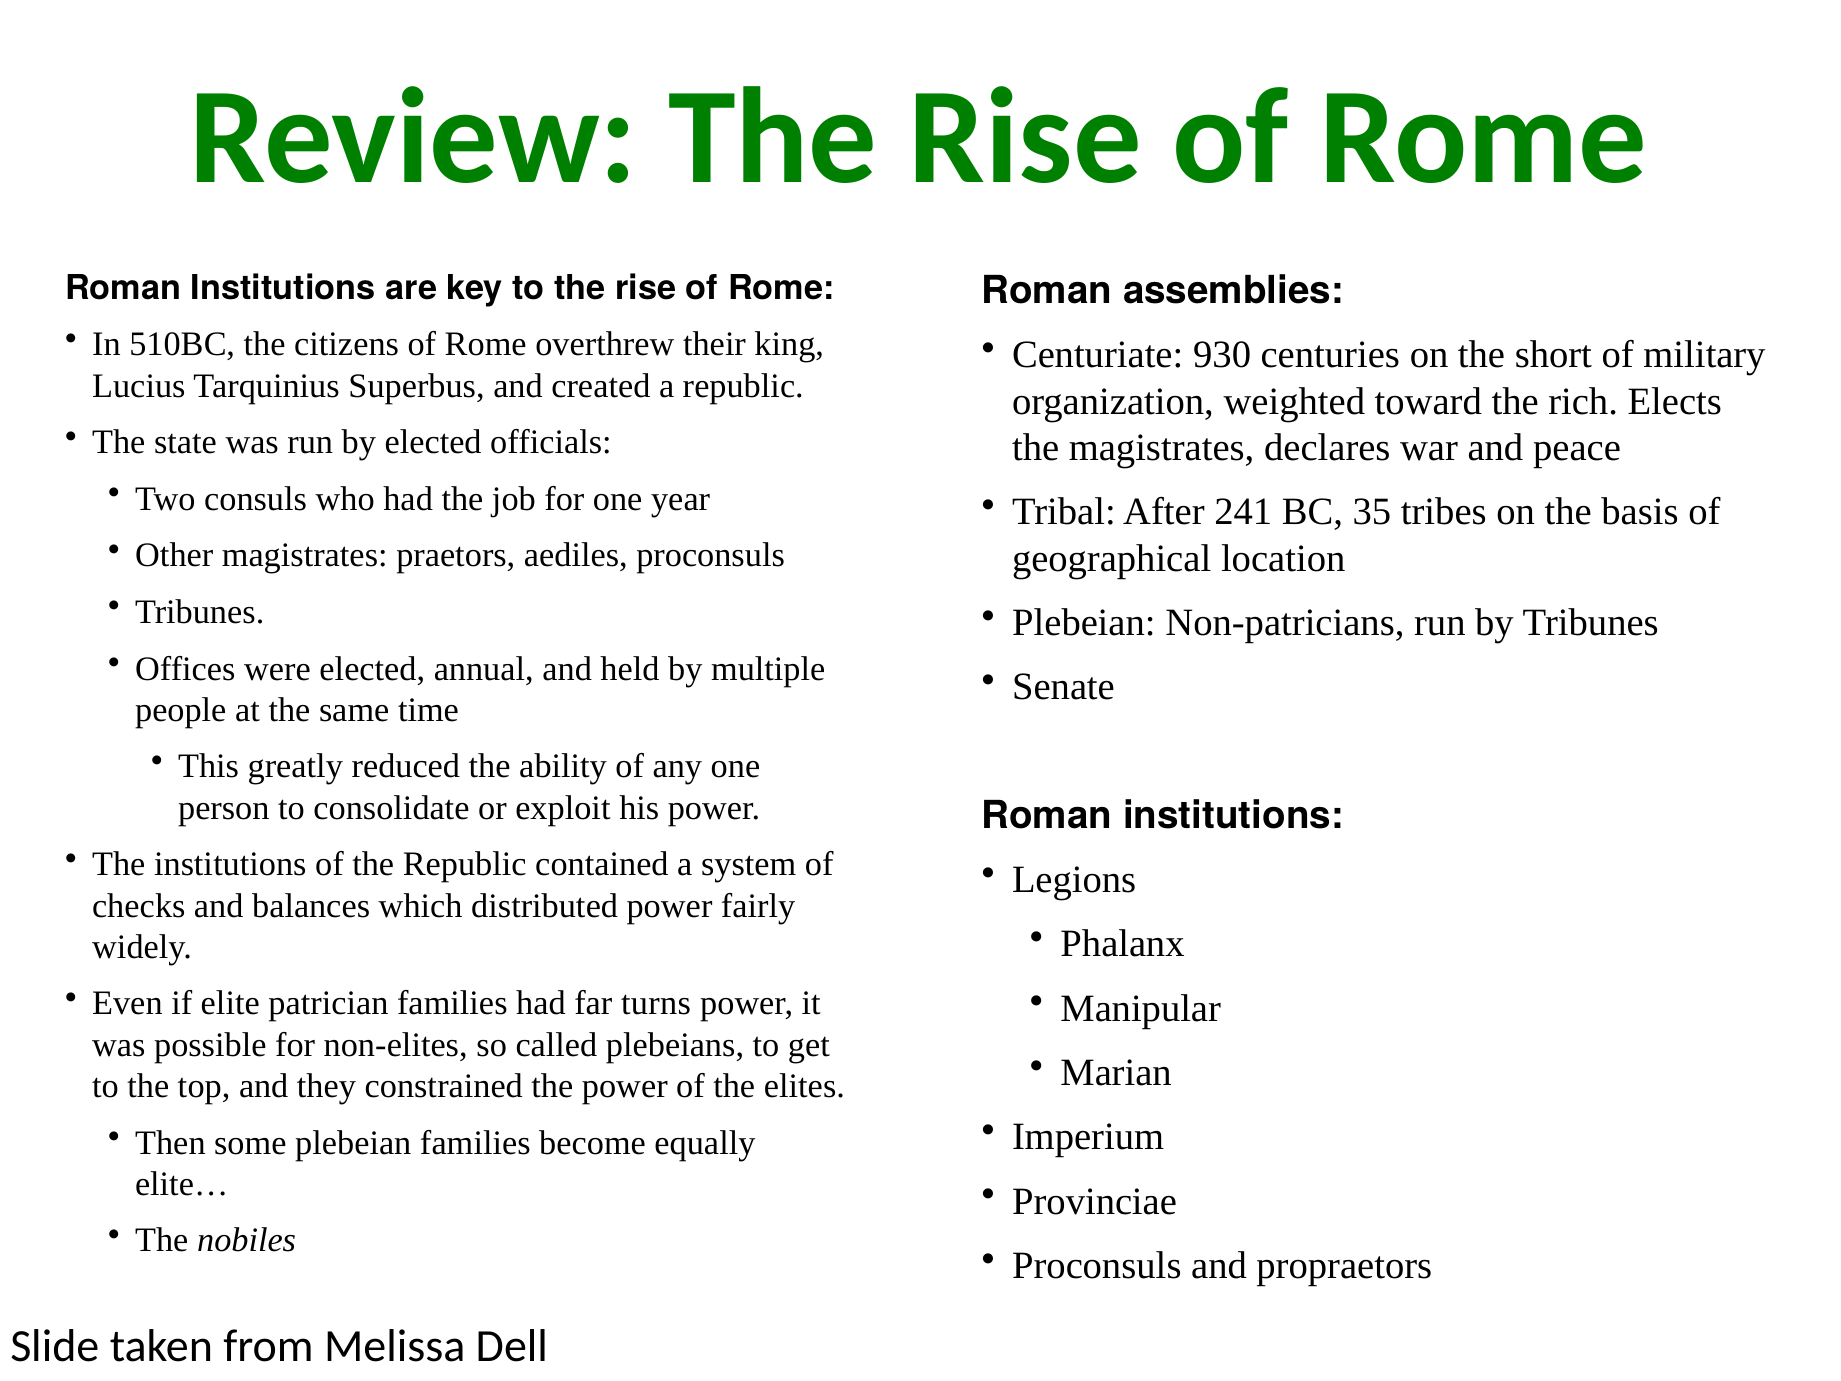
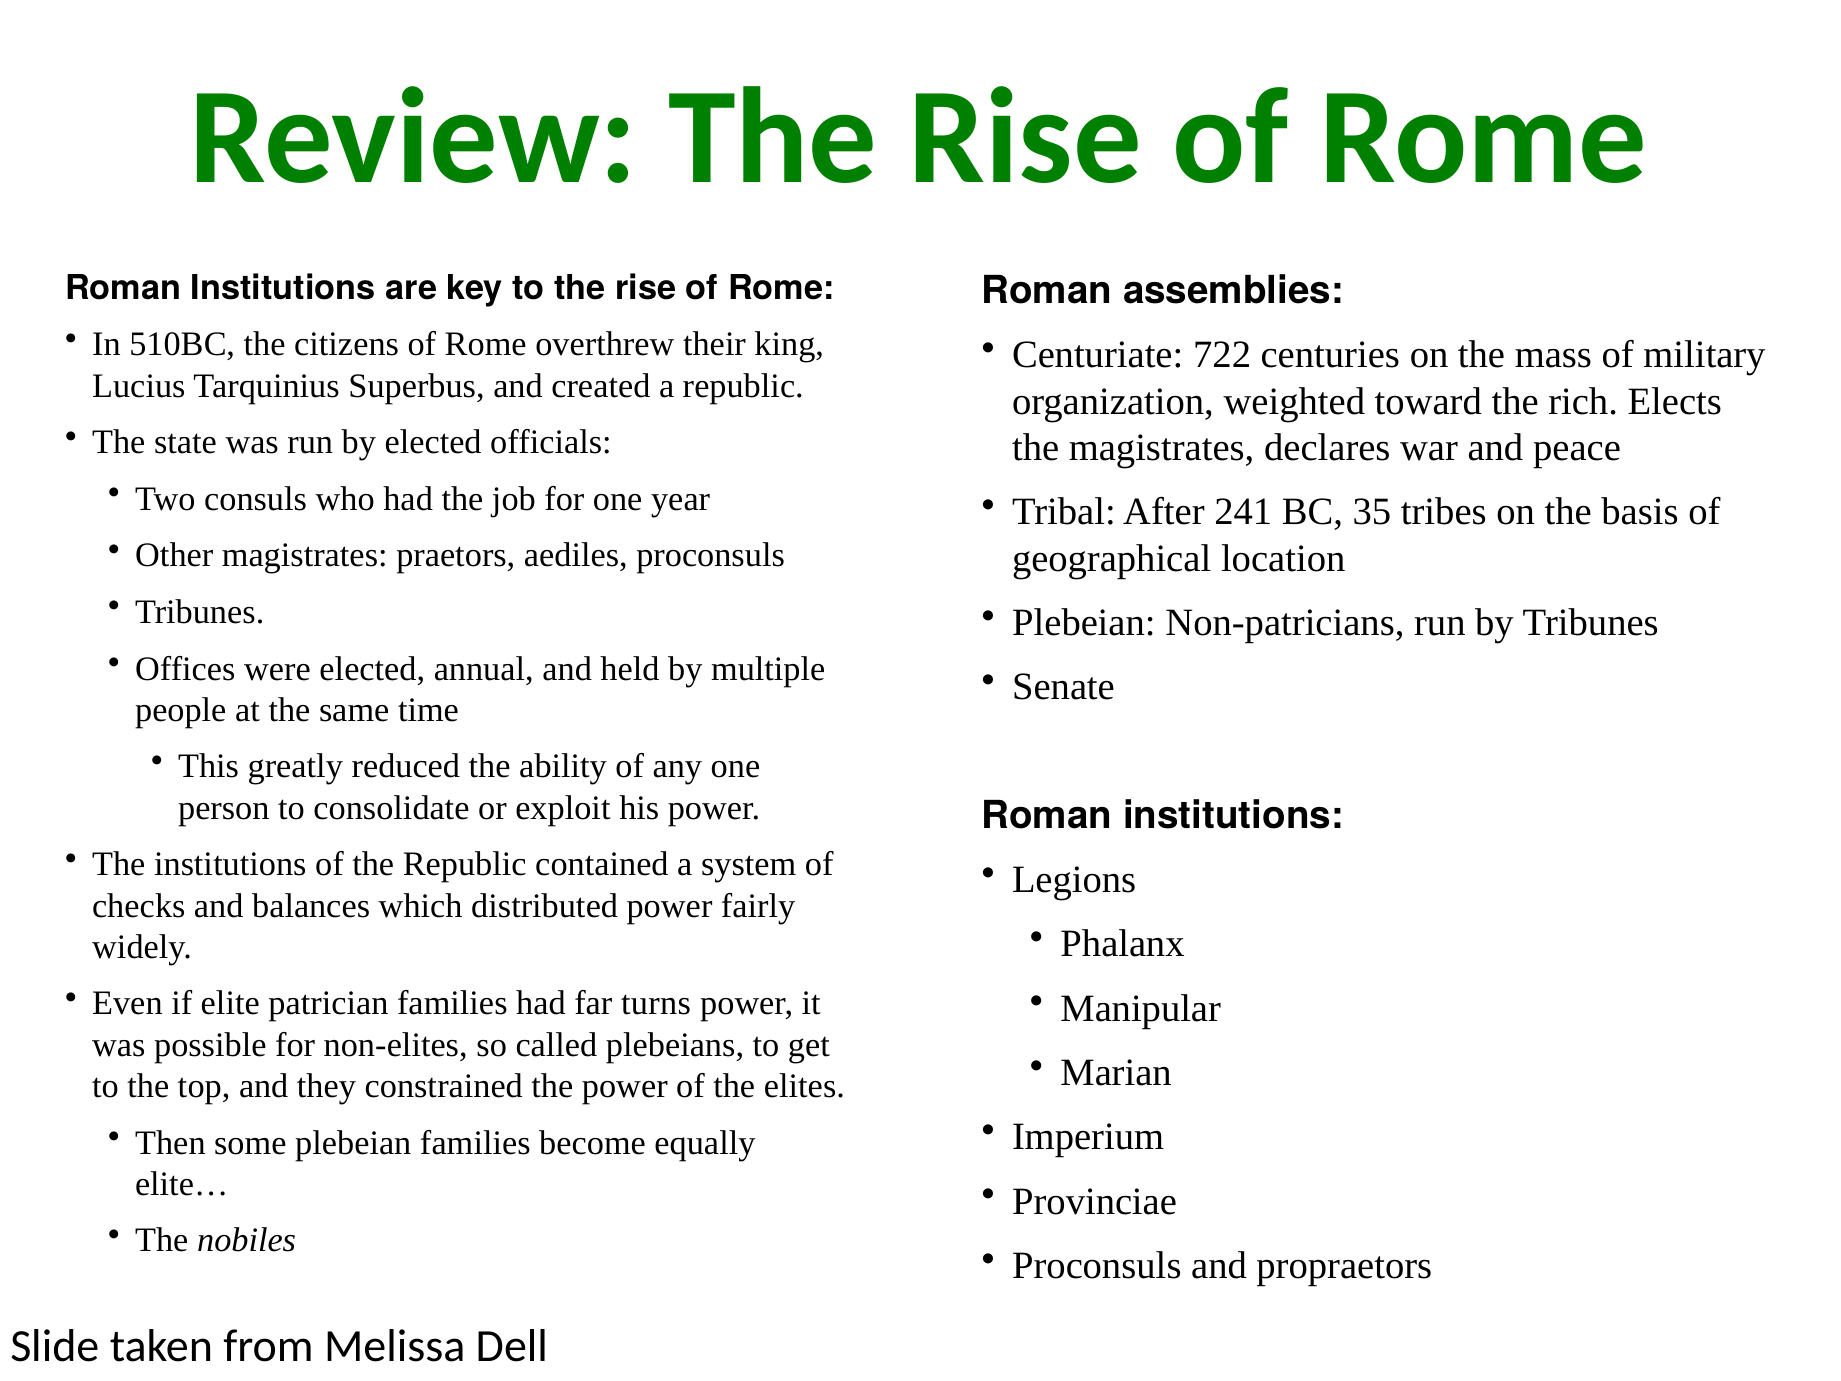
930: 930 -> 722
short: short -> mass
